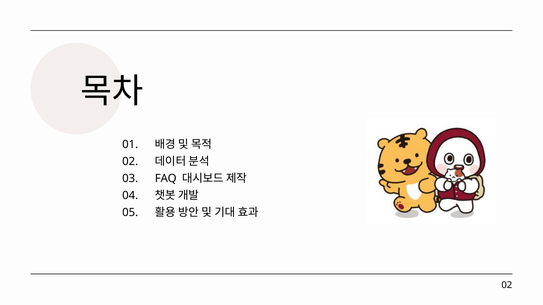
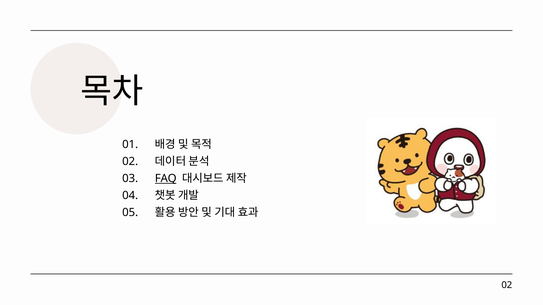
FAQ underline: none -> present
